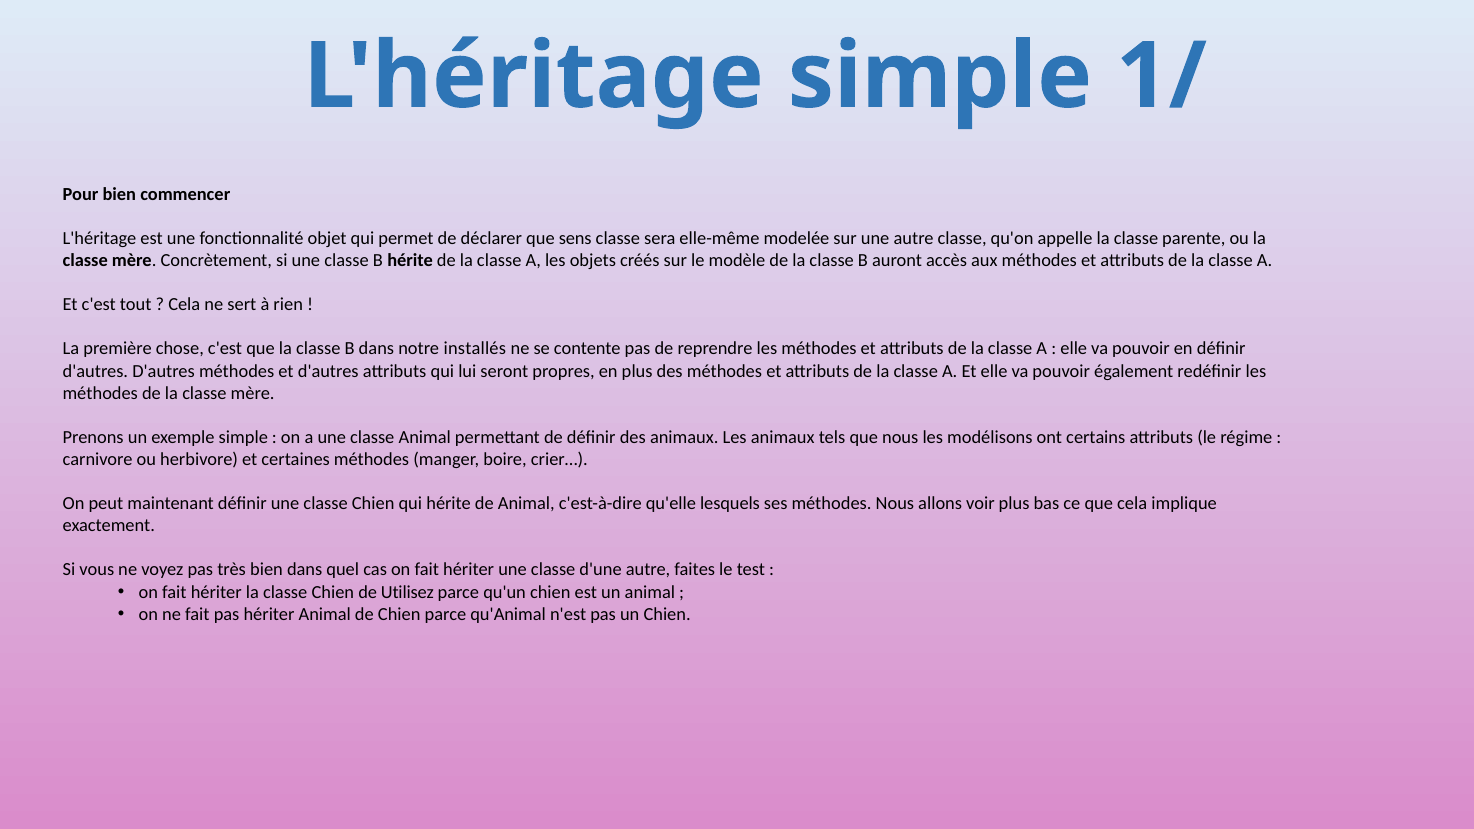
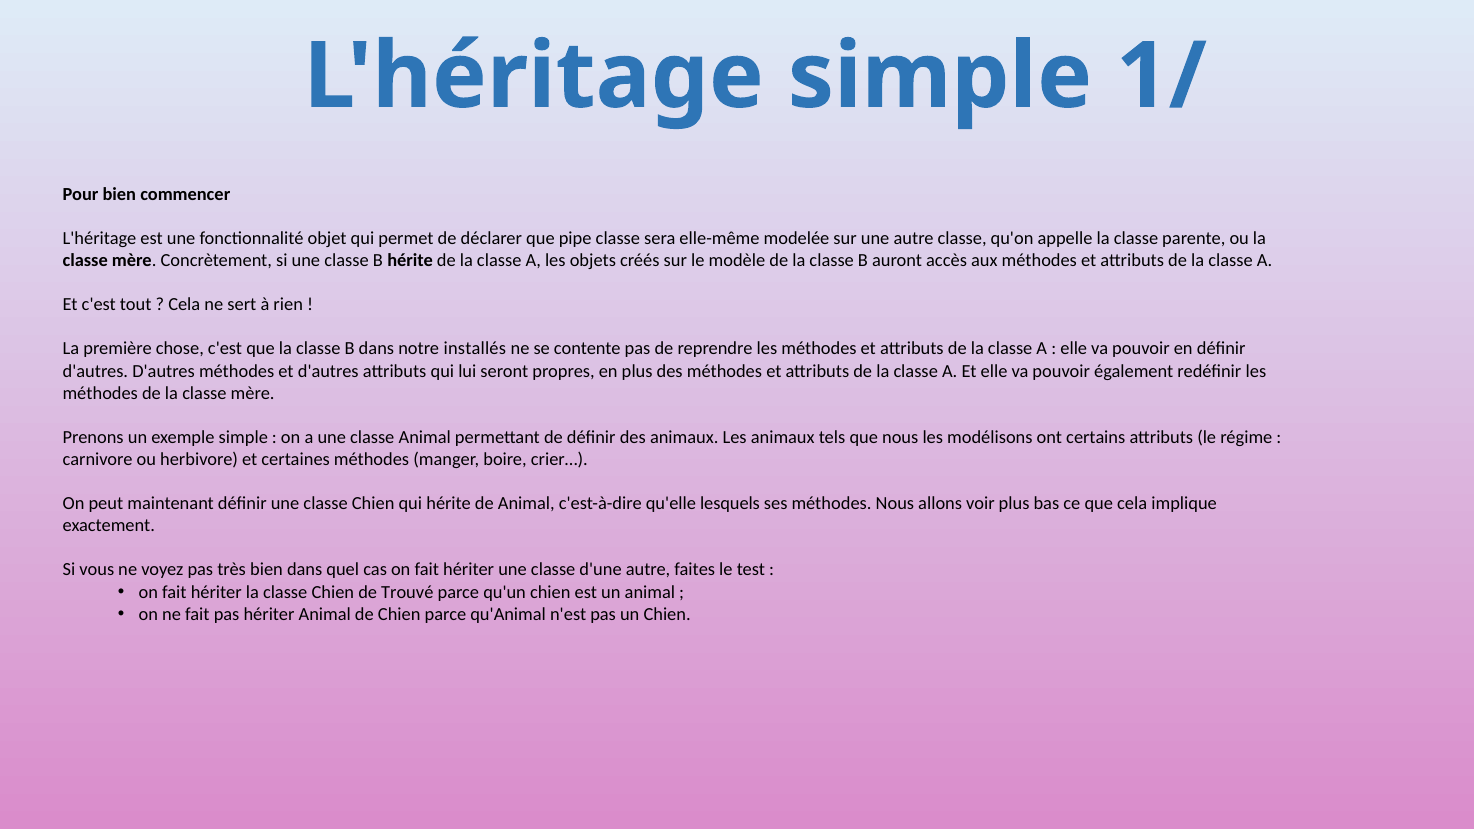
sens: sens -> pipe
Utilisez: Utilisez -> Trouvé
